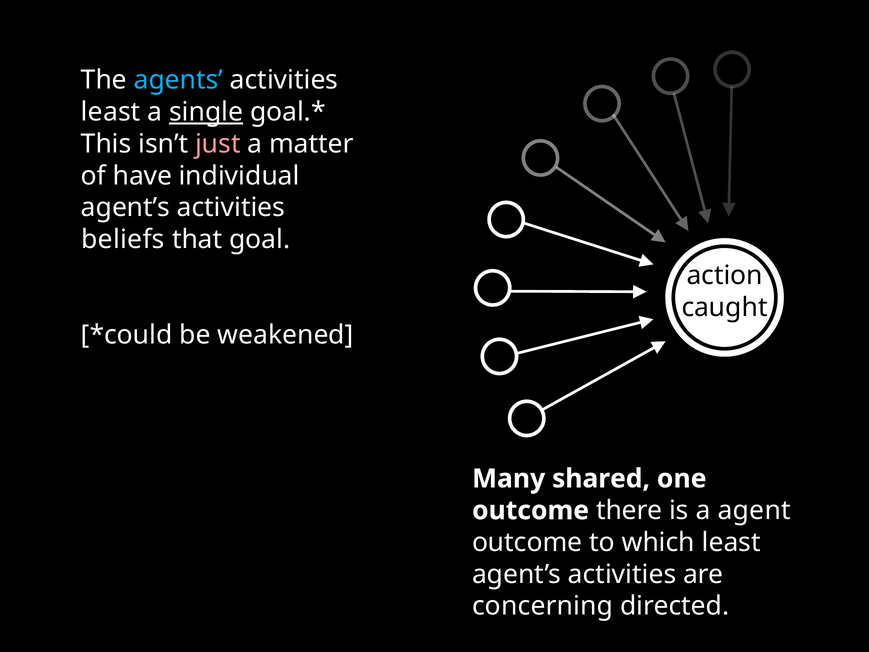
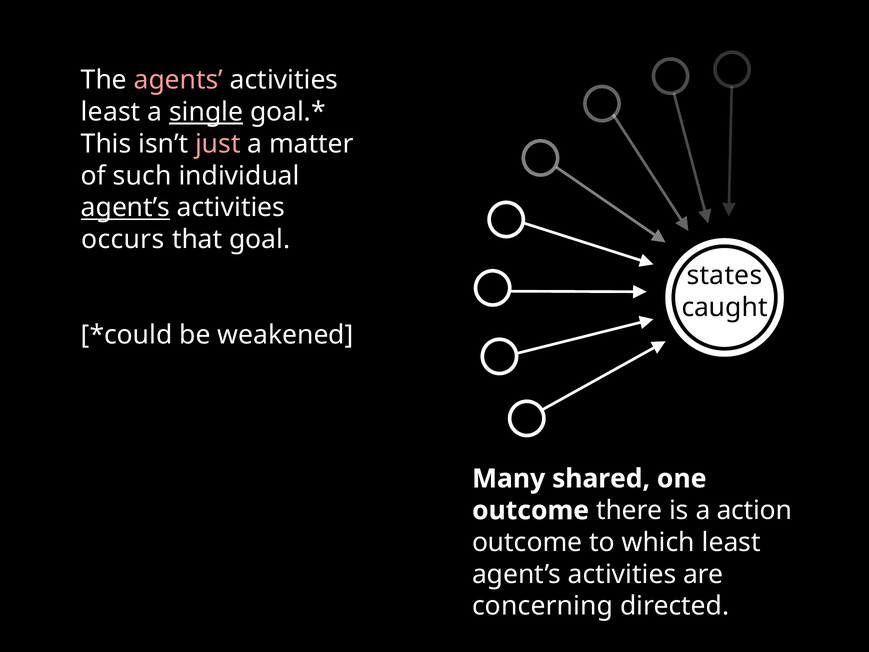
agents colour: light blue -> pink
have: have -> such
agent’s at (125, 208) underline: none -> present
beliefs: beliefs -> occurs
action: action -> states
agent: agent -> action
